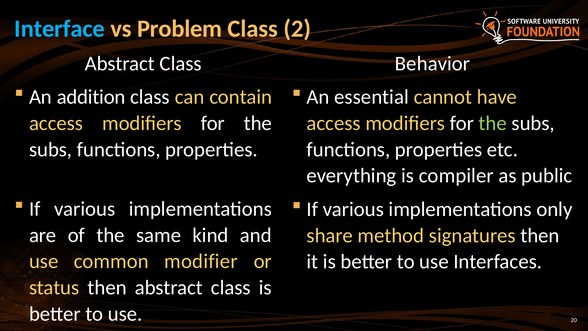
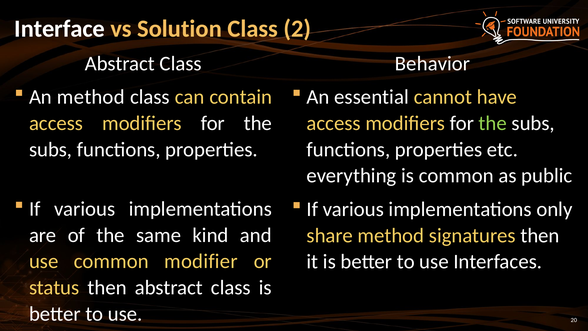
Interface colour: light blue -> white
Problem: Problem -> Solution
An addition: addition -> method
is compiler: compiler -> common
